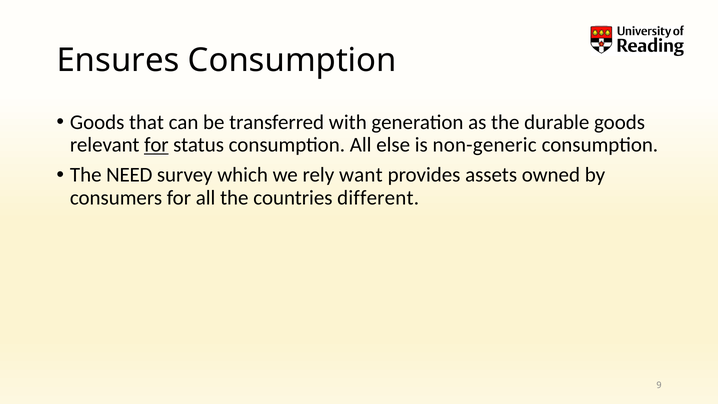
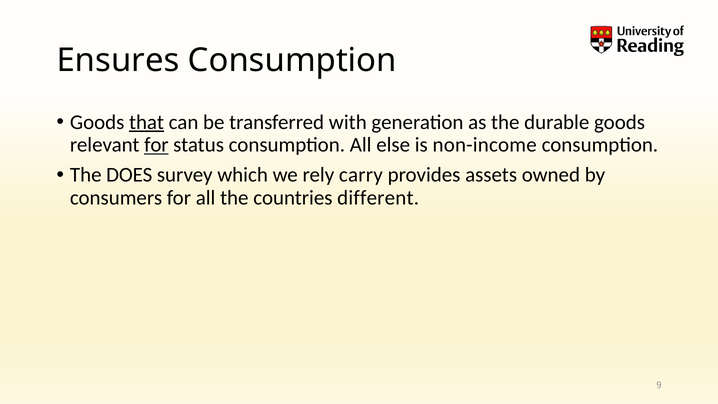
that underline: none -> present
non-generic: non-generic -> non-income
NEED: NEED -> DOES
want: want -> carry
